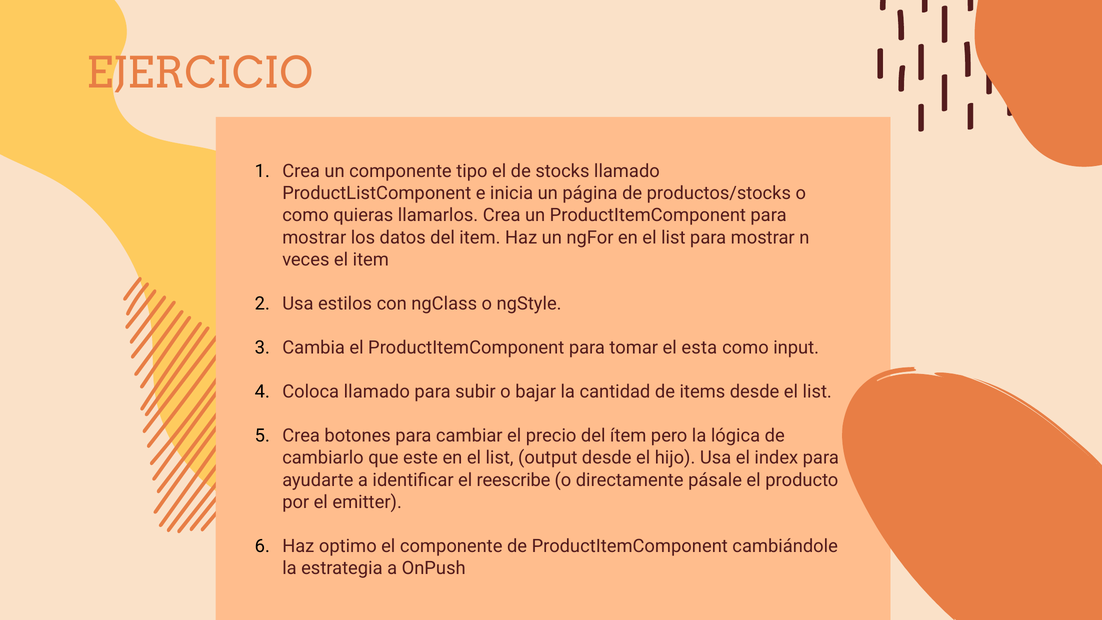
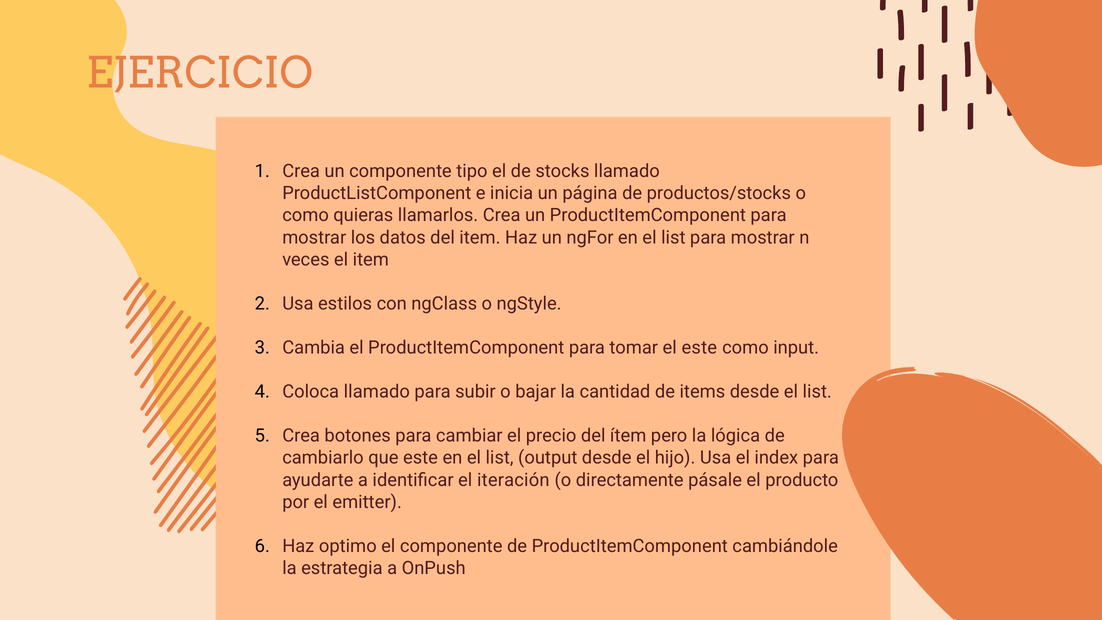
el esta: esta -> este
reescribe: reescribe -> iteración
